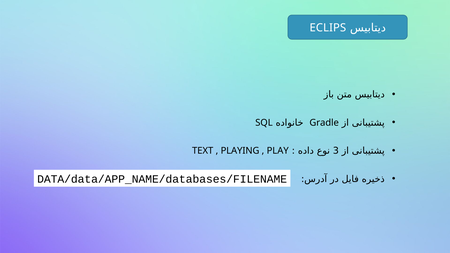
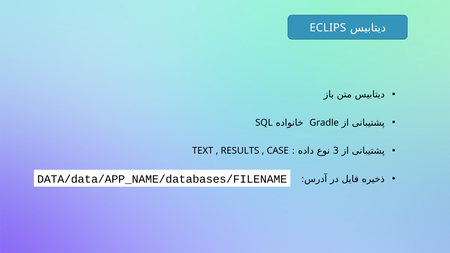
PLAYING: PLAYING -> RESULTS
PLAY: PLAY -> CASE
